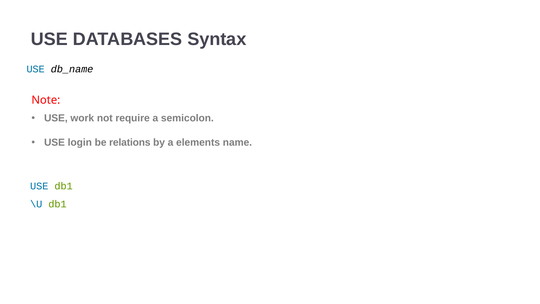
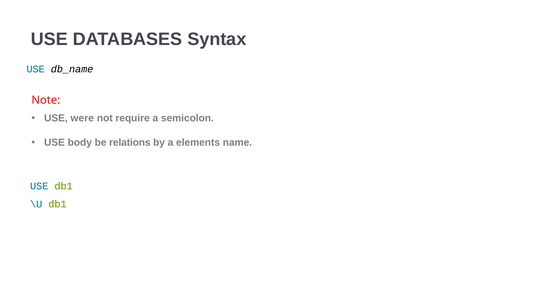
work: work -> were
login: login -> body
